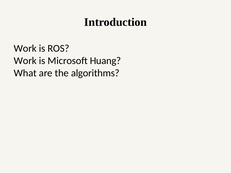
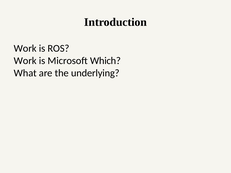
Huang: Huang -> Which
algorithms: algorithms -> underlying
